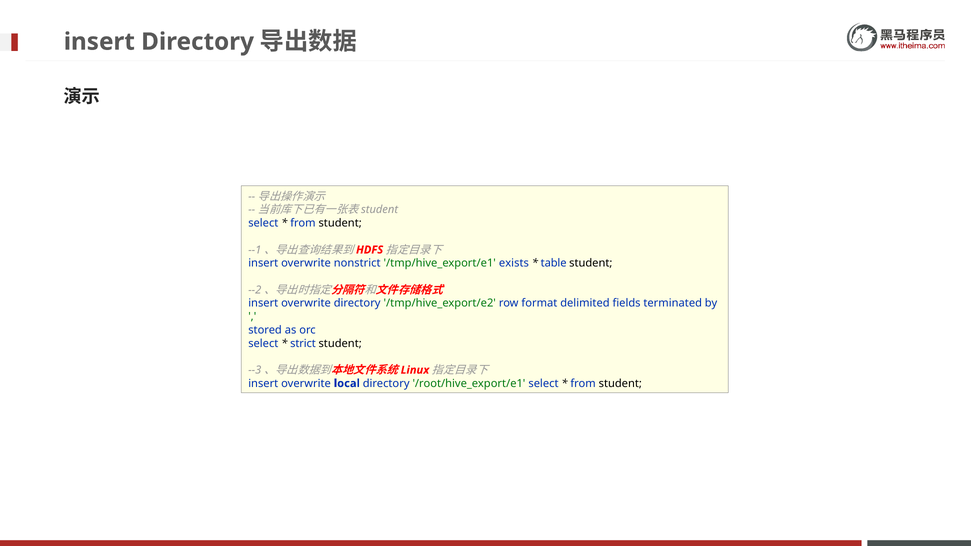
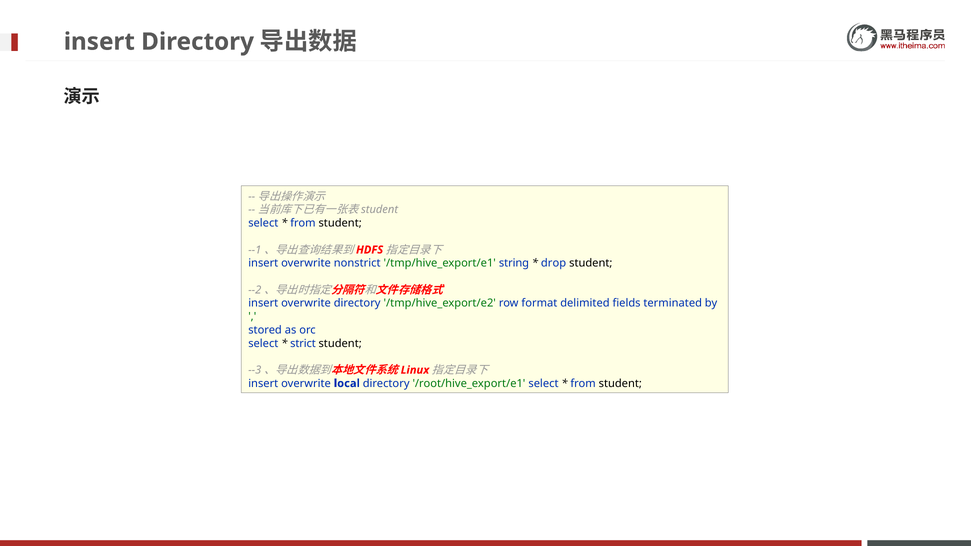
exists: exists -> string
table: table -> drop
